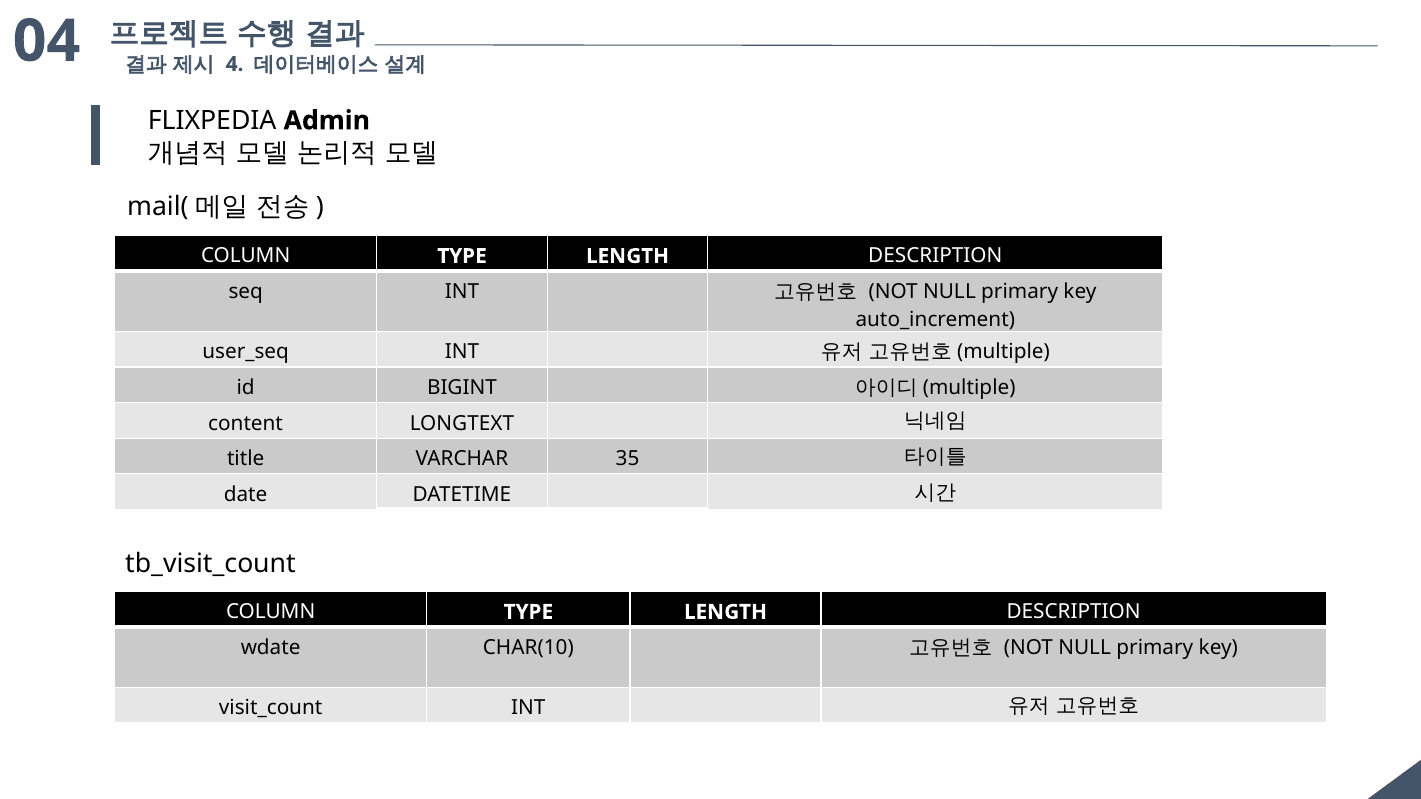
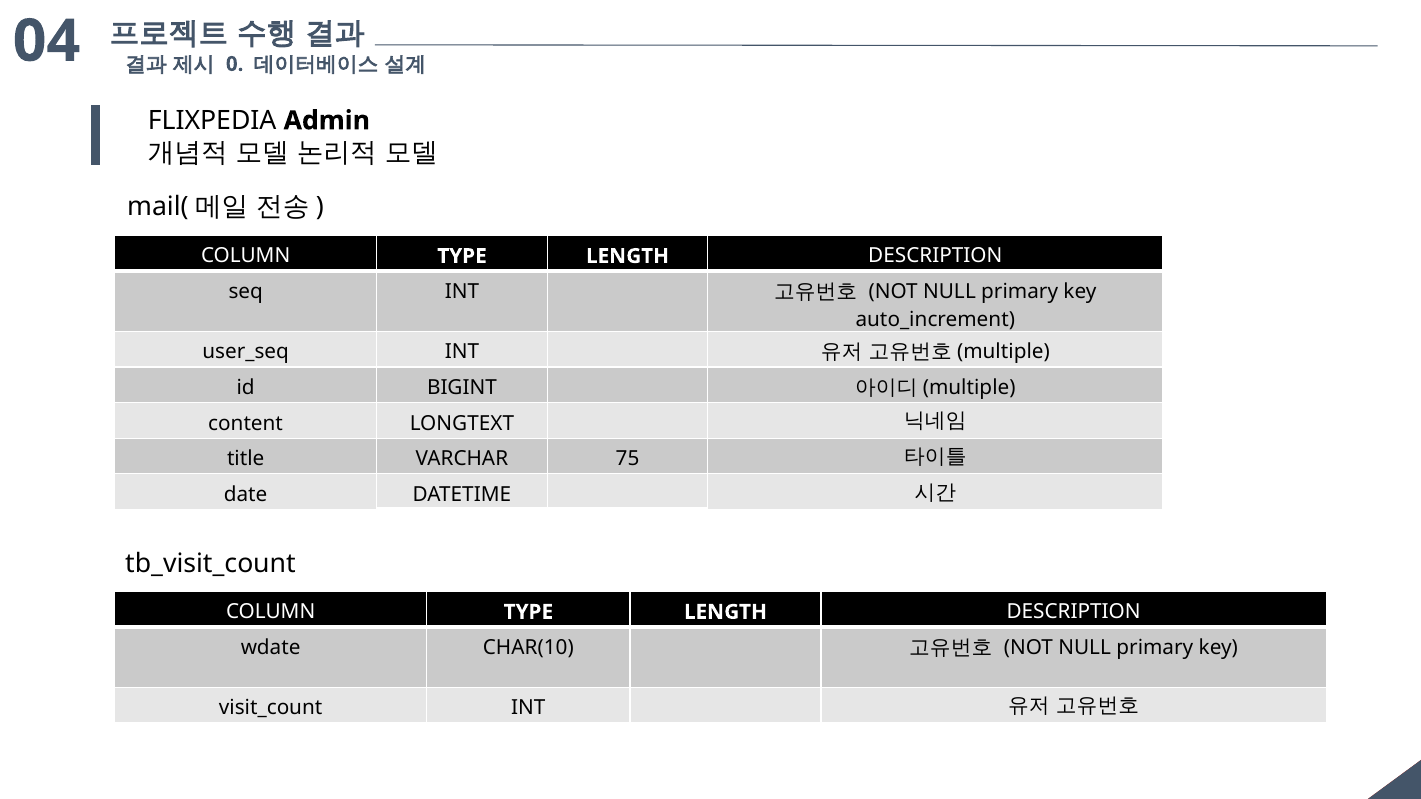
4: 4 -> 0
35: 35 -> 75
